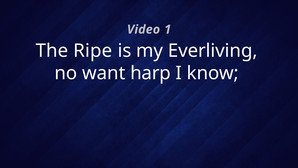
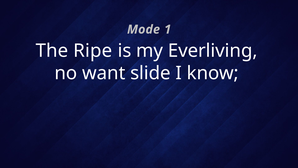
Video: Video -> Mode
harp: harp -> slide
